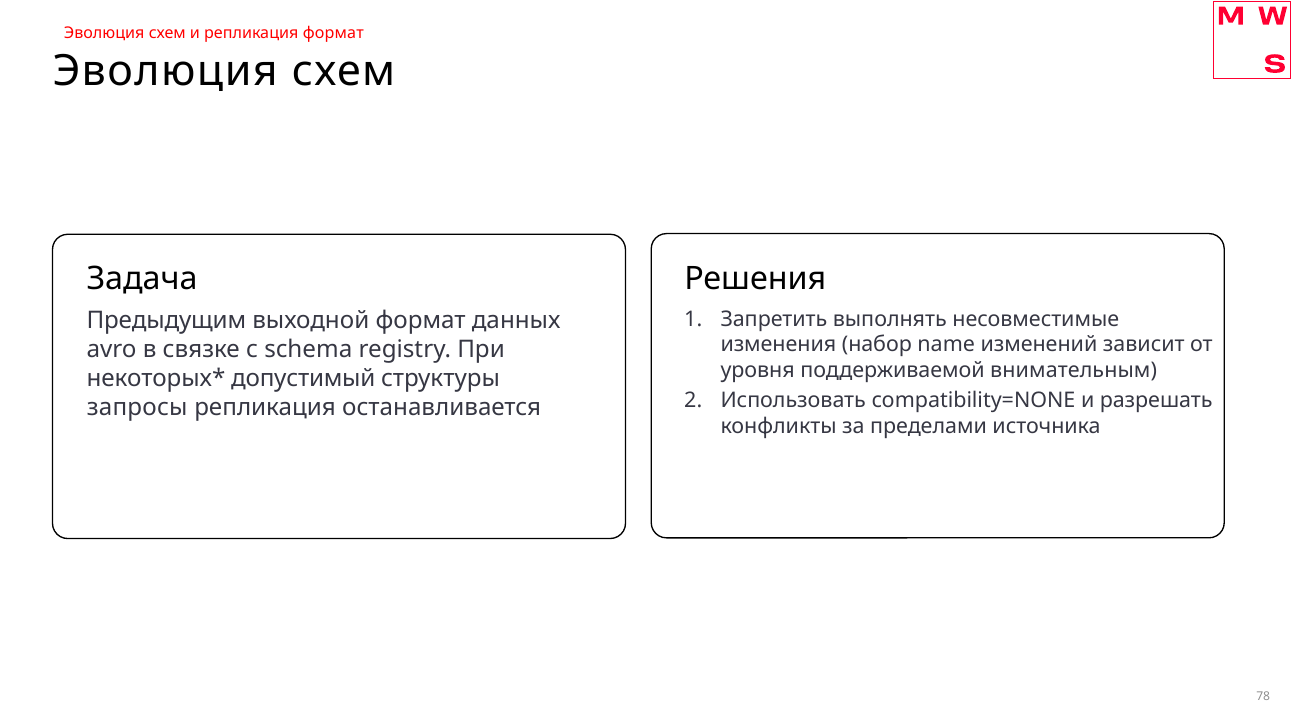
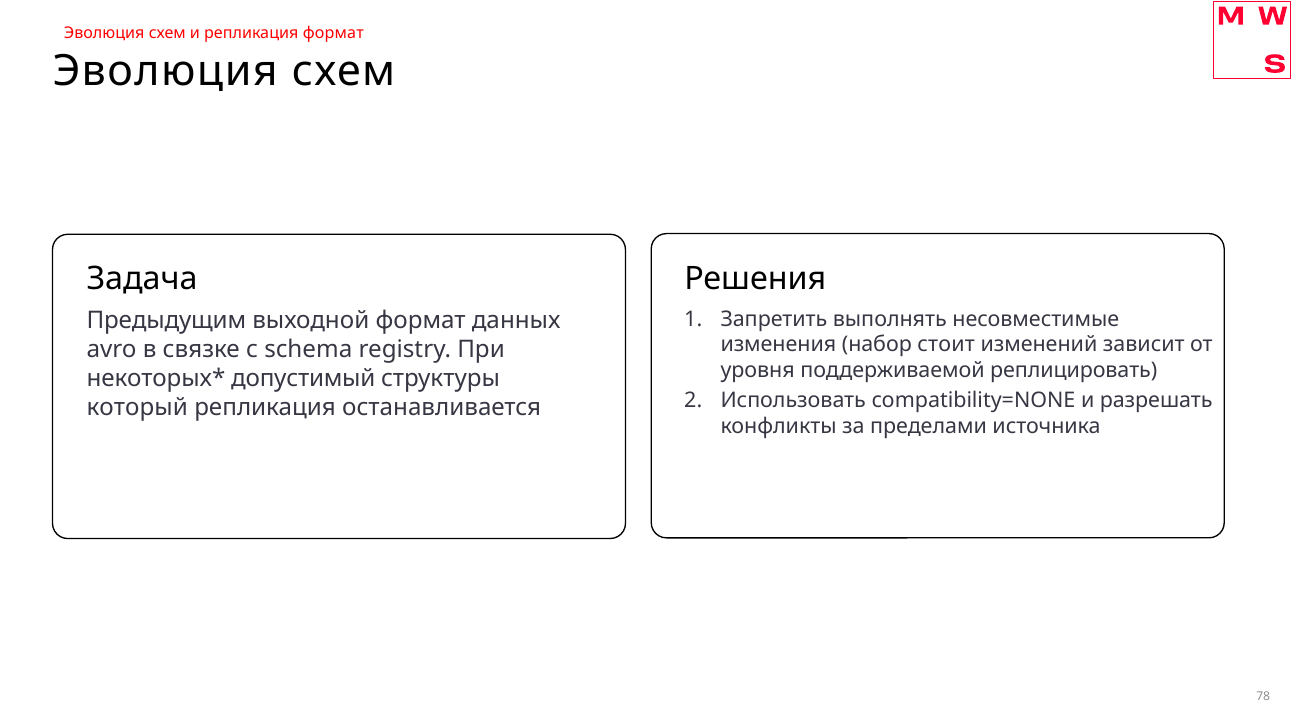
name: name -> стоит
внимательным: внимательным -> реплицировать
запросы: запросы -> который
